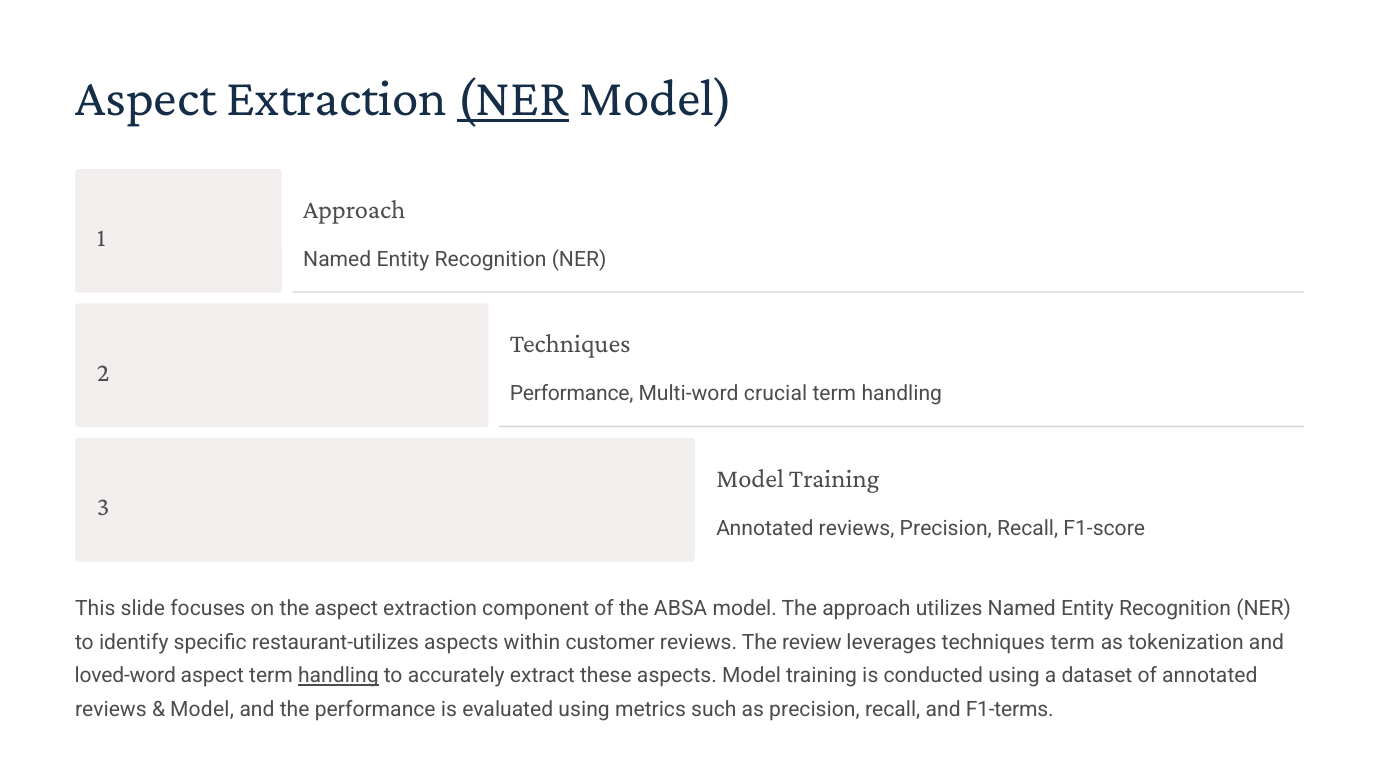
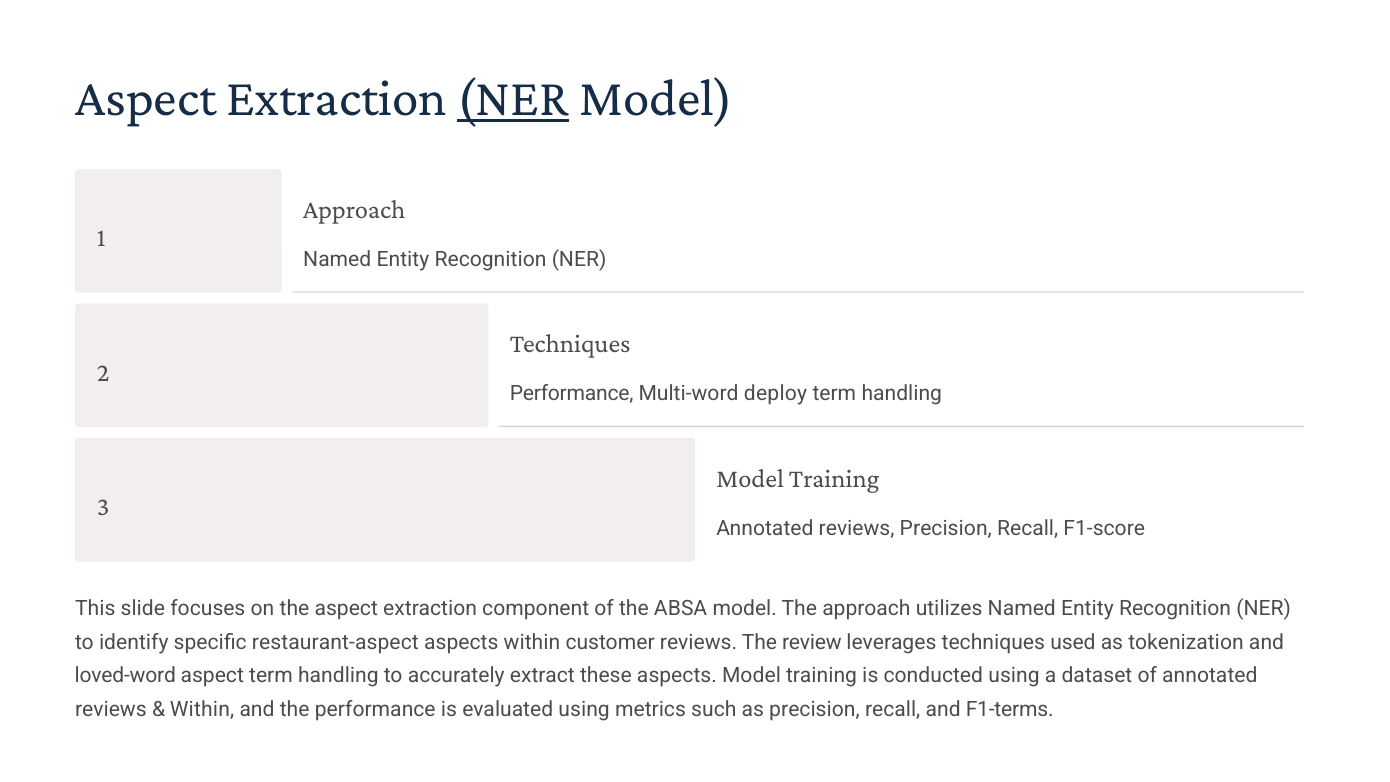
crucial: crucial -> deploy
restaurant-utilizes: restaurant-utilizes -> restaurant-aspect
techniques term: term -> used
handling at (338, 676) underline: present -> none
Model at (202, 710): Model -> Within
